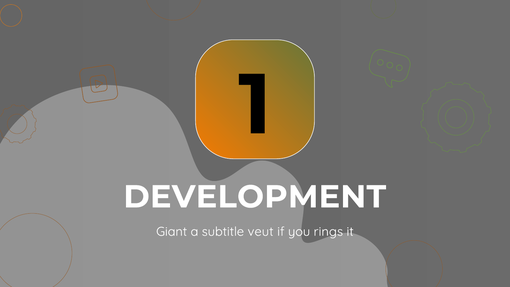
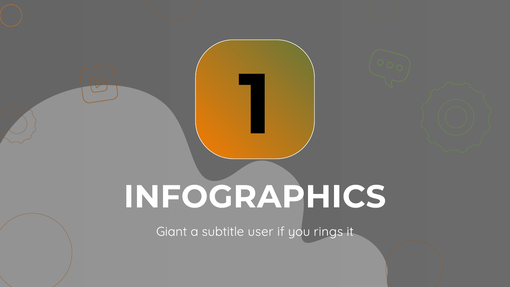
DEVELOPMENT: DEVELOPMENT -> INFOGRAPHICS
veut: veut -> user
